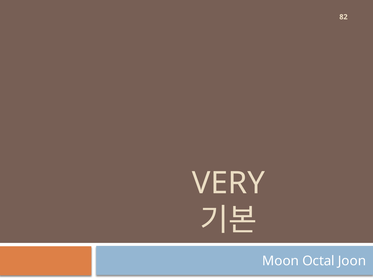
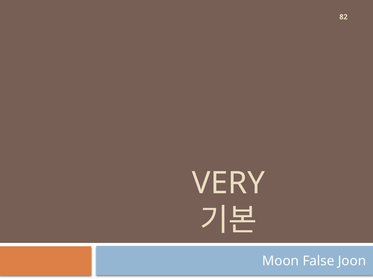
Octal: Octal -> False
